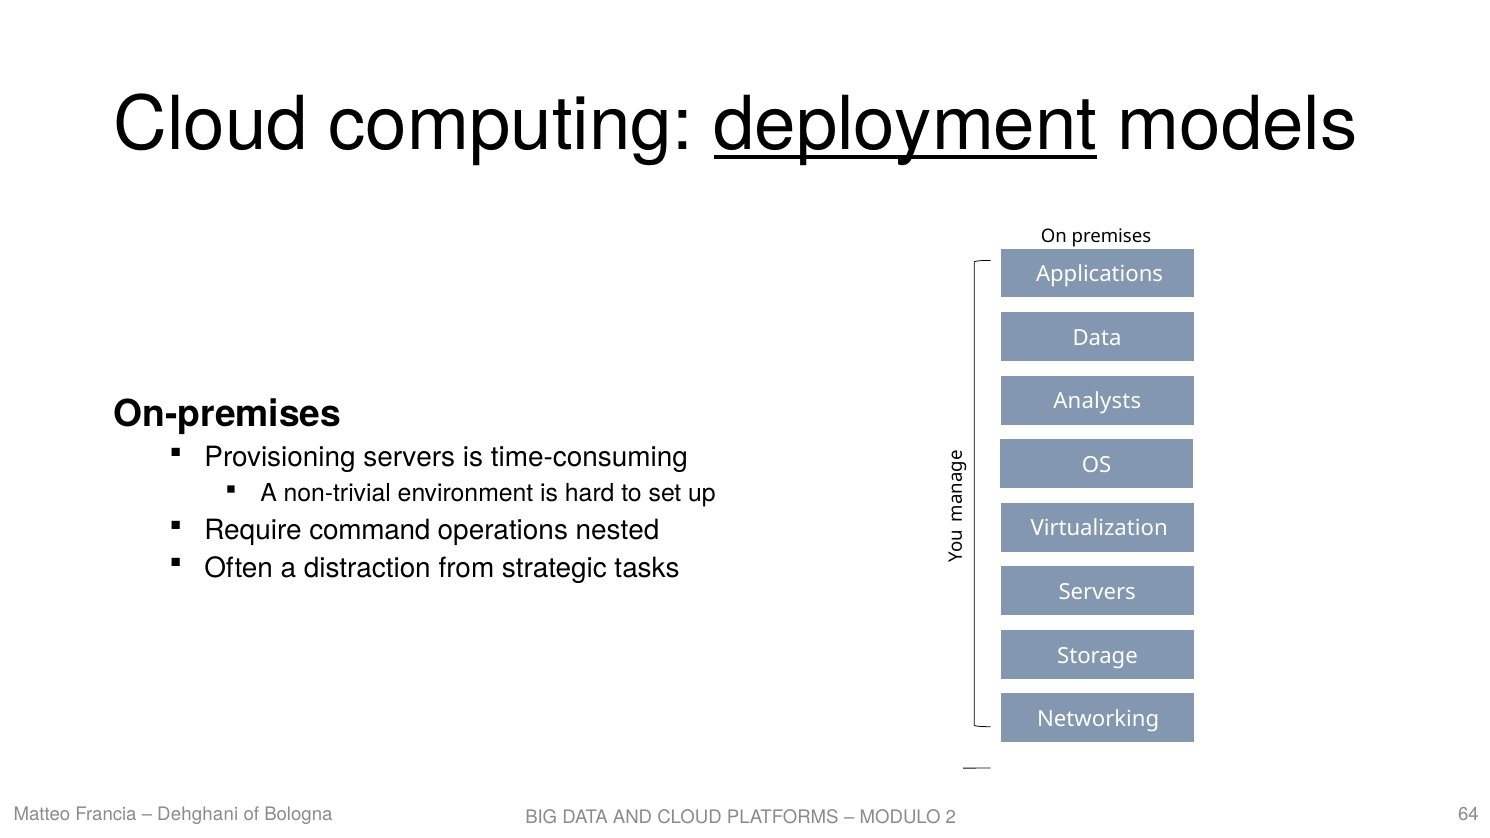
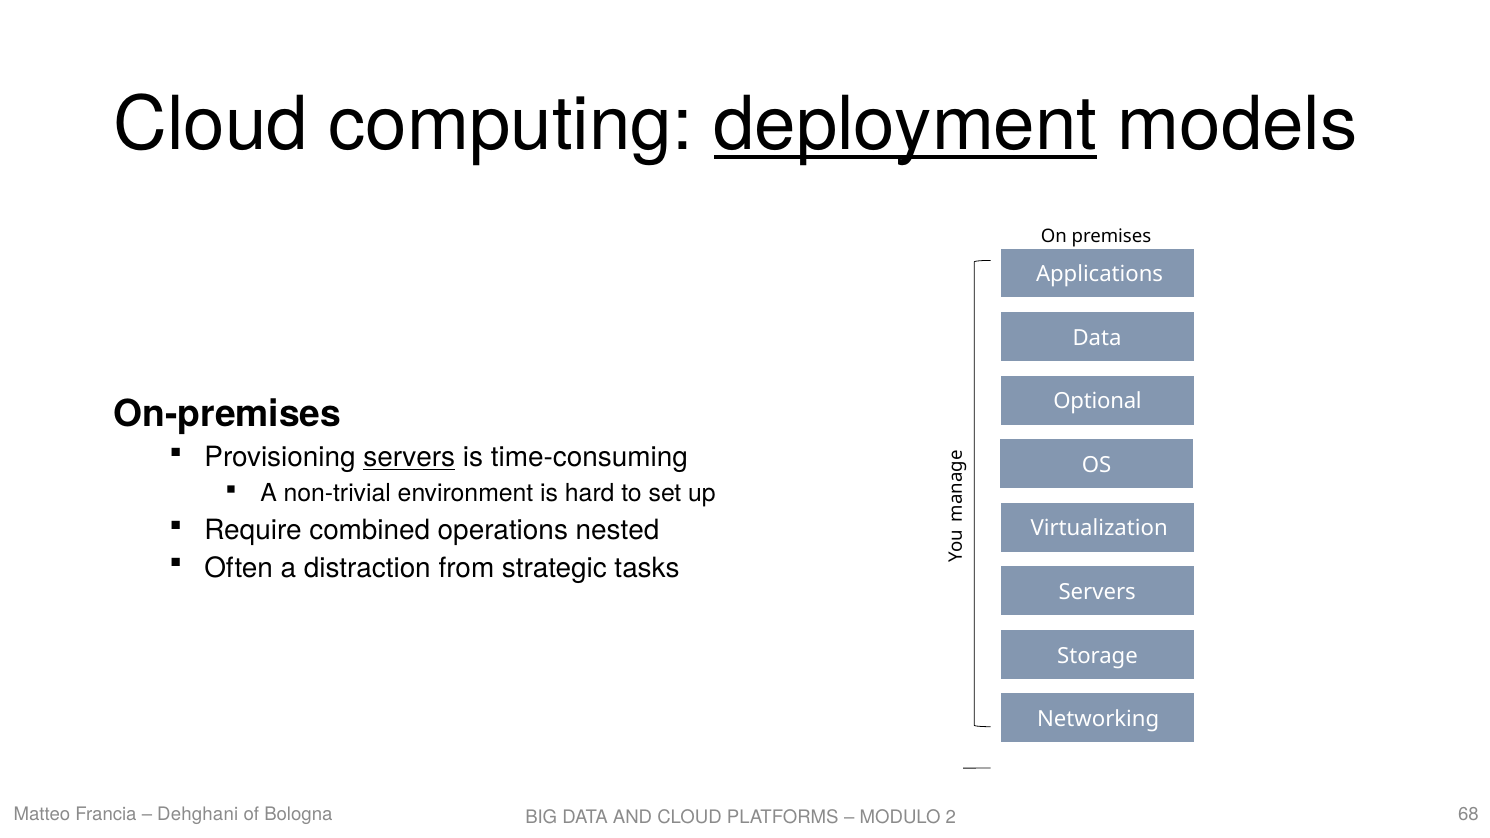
Analysts: Analysts -> Optional
servers at (409, 458) underline: none -> present
command: command -> combined
64: 64 -> 68
